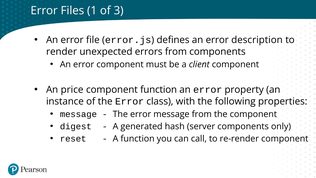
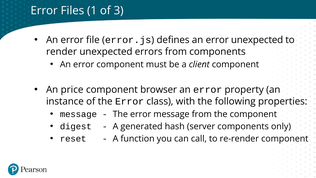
error description: description -> unexpected
component function: function -> browser
